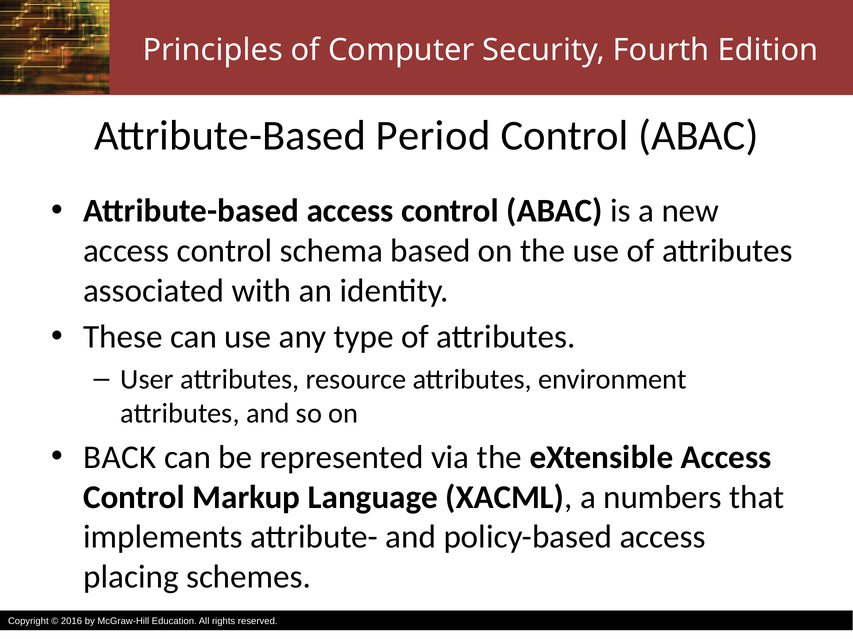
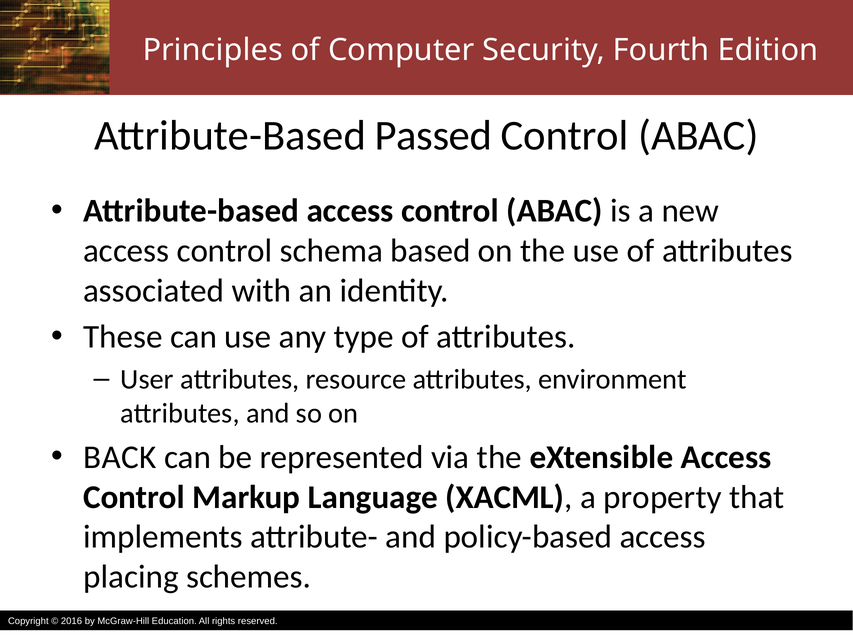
Period: Period -> Passed
numbers: numbers -> property
